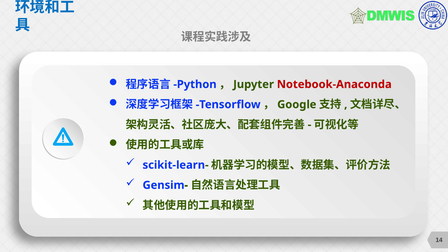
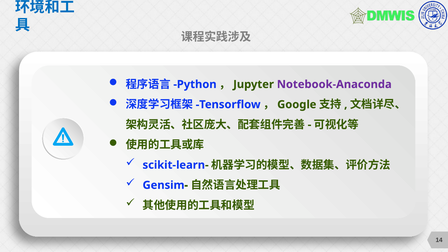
Notebook-Anaconda colour: red -> purple
